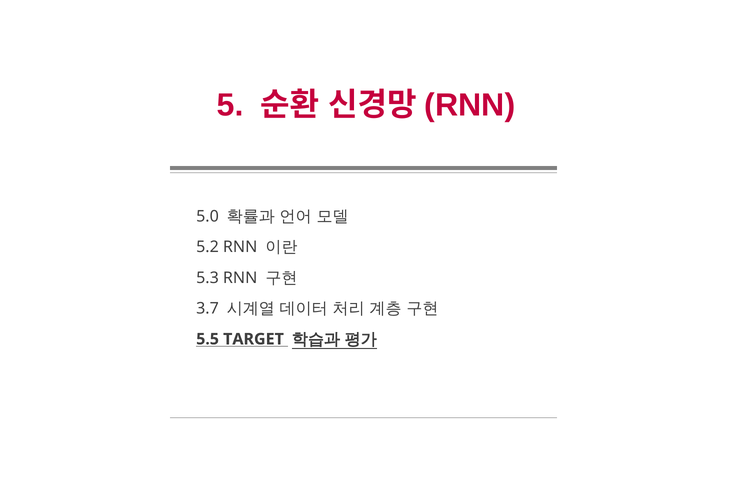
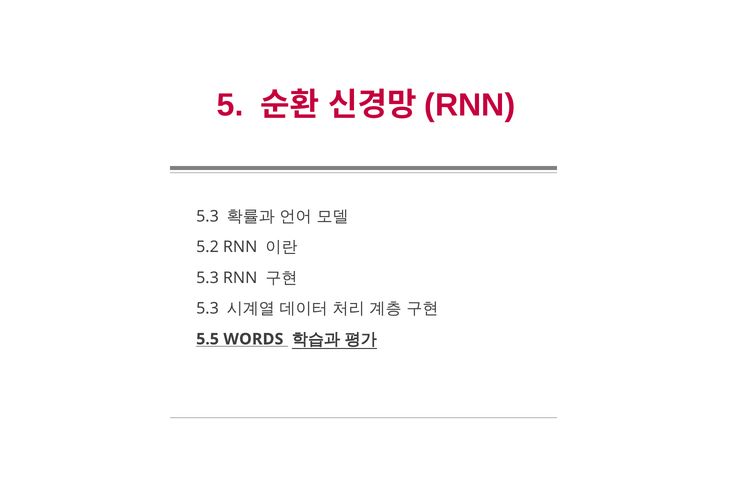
5.0 at (208, 217): 5.0 -> 5.3
3.7 at (208, 309): 3.7 -> 5.3
TARGET: TARGET -> WORDS
